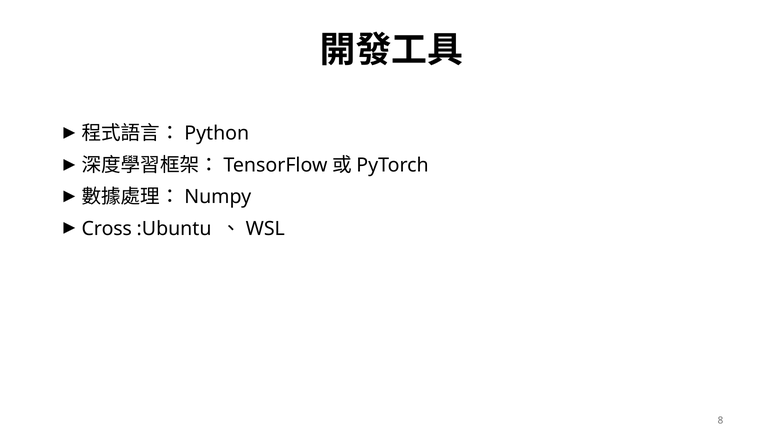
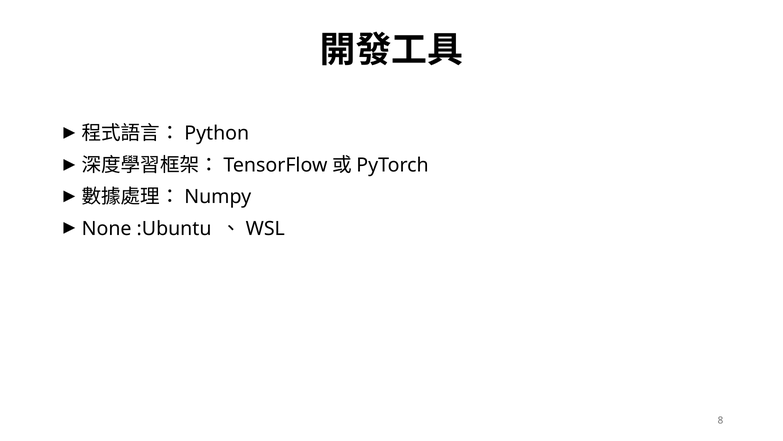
Cross: Cross -> None
